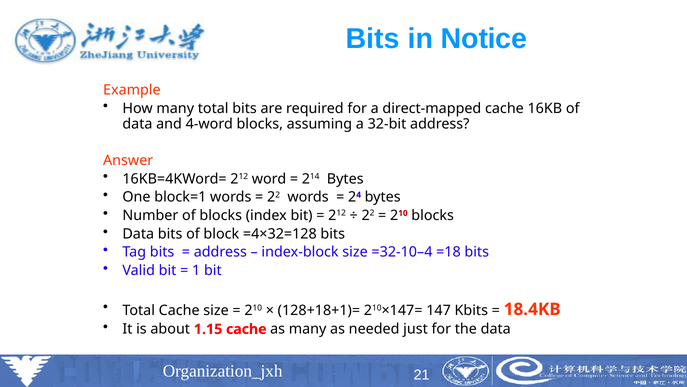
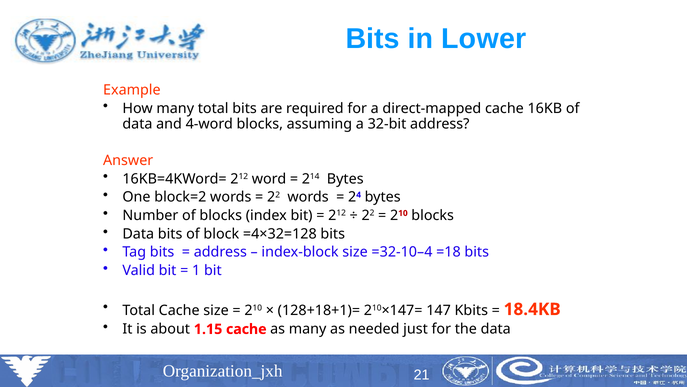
Notice: Notice -> Lower
block=1: block=1 -> block=2
